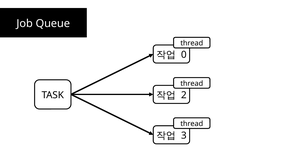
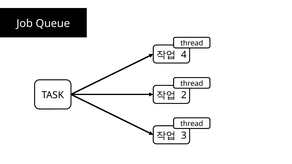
0: 0 -> 4
